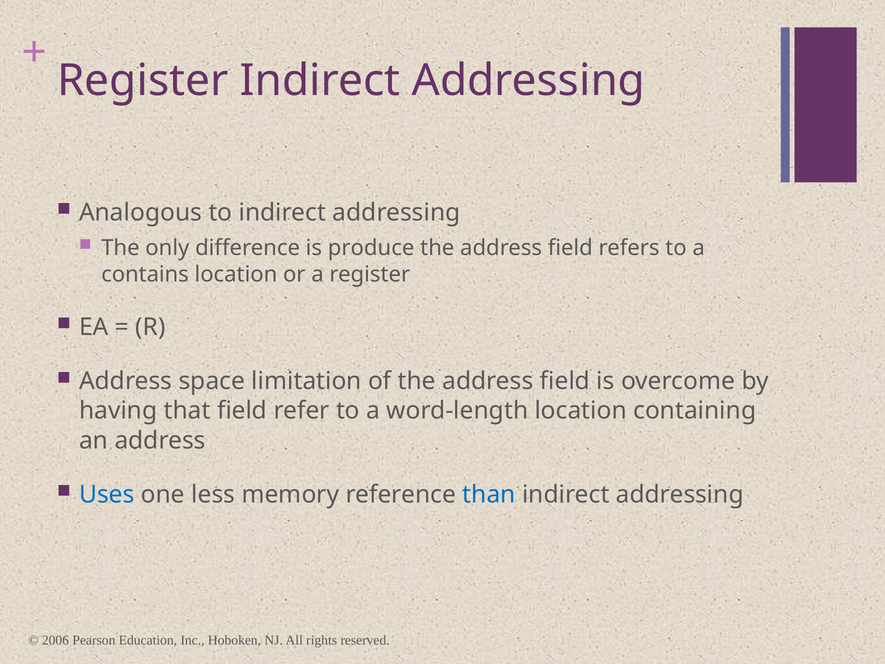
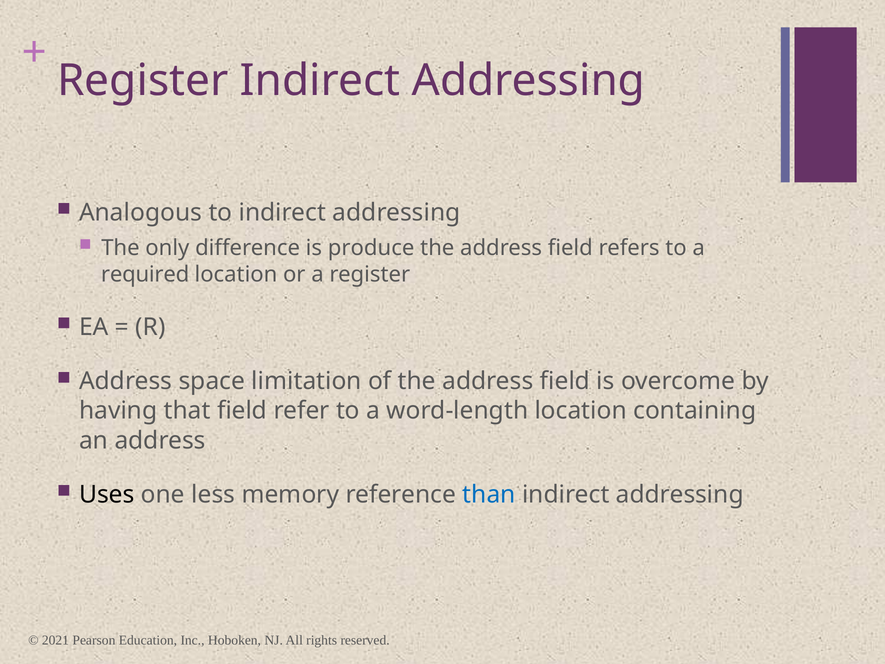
contains: contains -> required
Uses colour: blue -> black
2006: 2006 -> 2021
